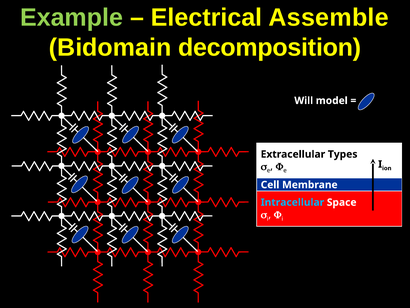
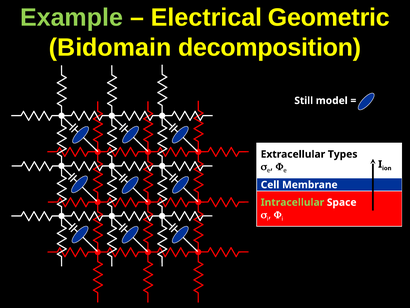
Assemble: Assemble -> Geometric
Will: Will -> Still
Intracellular colour: light blue -> light green
